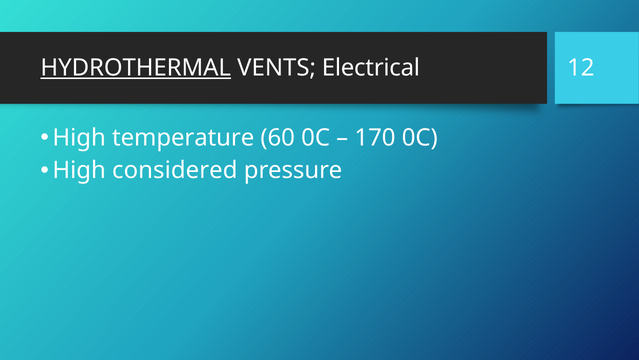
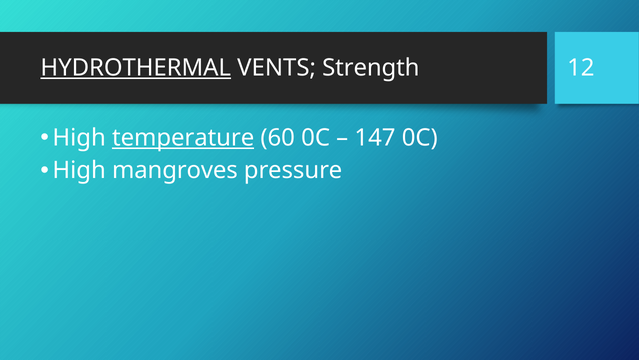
Electrical: Electrical -> Strength
temperature underline: none -> present
170: 170 -> 147
considered: considered -> mangroves
